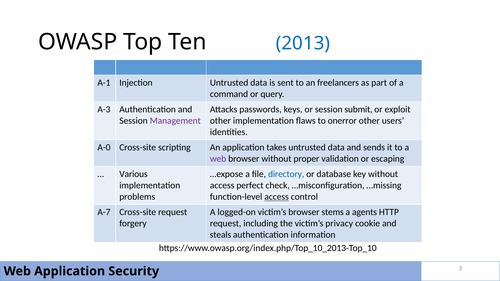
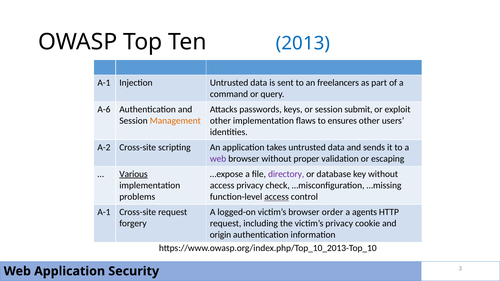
A-3: A-3 -> A-6
Management colour: purple -> orange
onerror: onerror -> ensures
A-0: A-0 -> A-2
Various underline: none -> present
directory colour: blue -> purple
access perfect: perfect -> privacy
A-7 at (104, 212): A-7 -> A-1
stems: stems -> order
steals: steals -> origin
